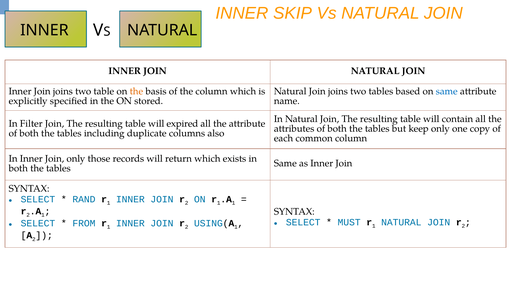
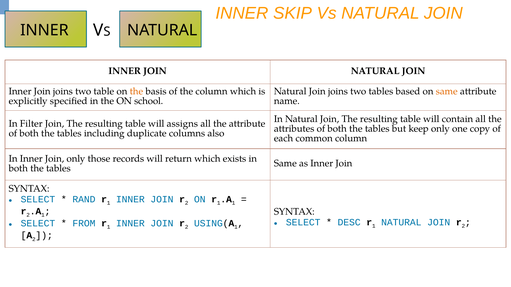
same at (447, 91) colour: blue -> orange
stored: stored -> school
expired: expired -> assigns
MUST: MUST -> DESC
